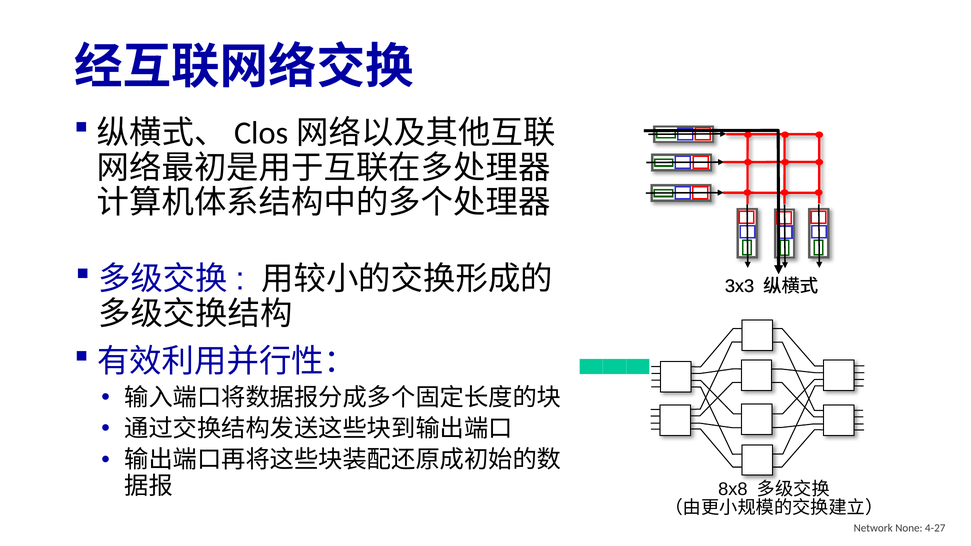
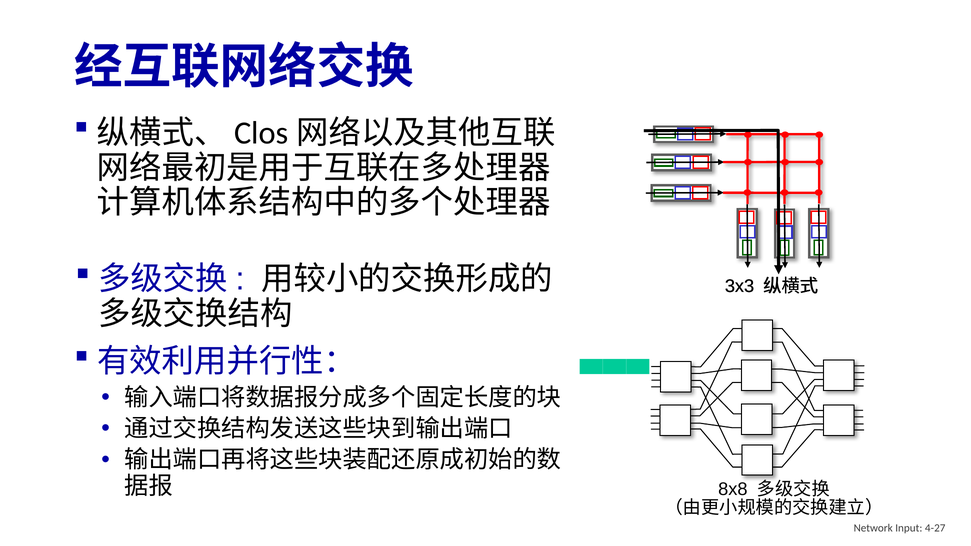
None: None -> Input
